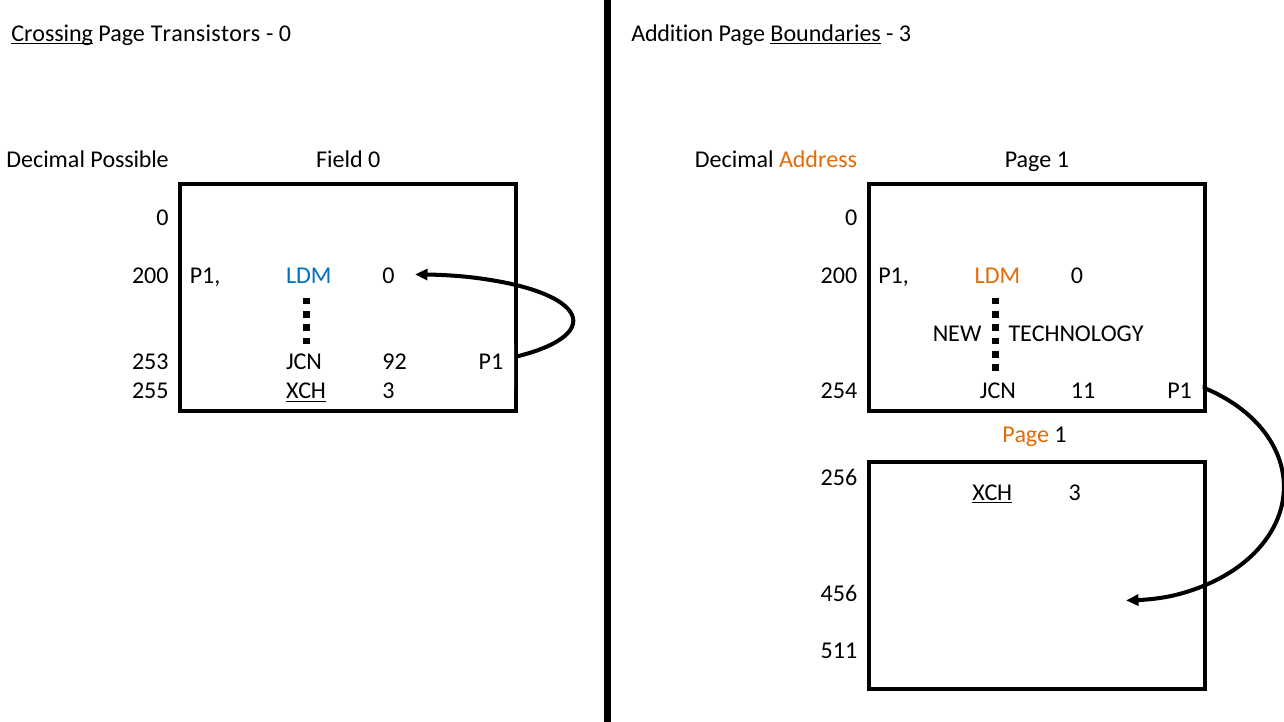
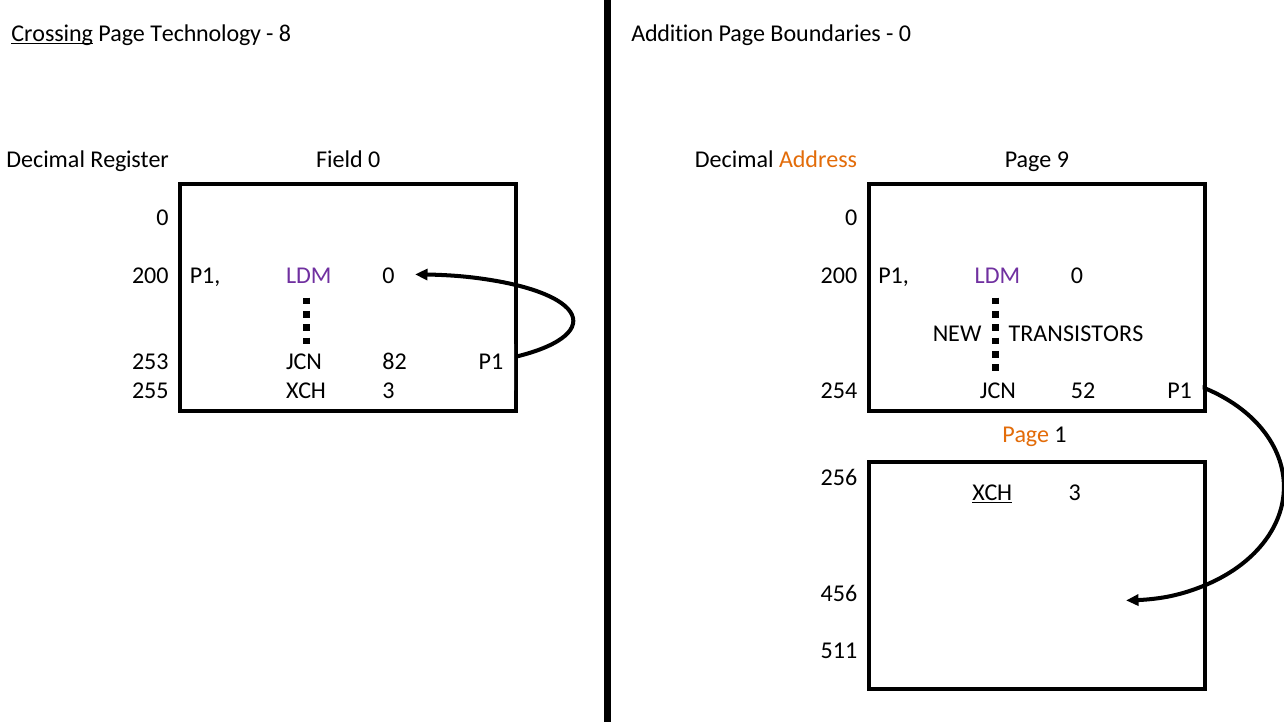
Transistors: Transistors -> Technology
0 at (285, 33): 0 -> 8
Boundaries underline: present -> none
3 at (905, 33): 3 -> 0
Possible: Possible -> Register
1 at (1063, 160): 1 -> 9
LDM at (309, 275) colour: blue -> purple
LDM at (997, 275) colour: orange -> purple
TECHNOLOGY: TECHNOLOGY -> TRANSISTORS
92: 92 -> 82
XCH at (306, 391) underline: present -> none
11: 11 -> 52
